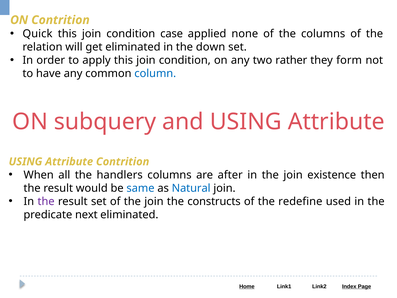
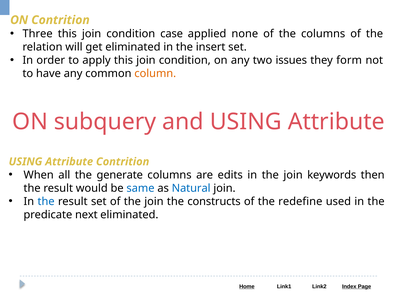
Quick: Quick -> Three
down: down -> insert
rather: rather -> issues
column colour: blue -> orange
handlers: handlers -> generate
after: after -> edits
existence: existence -> keywords
the at (46, 201) colour: purple -> blue
